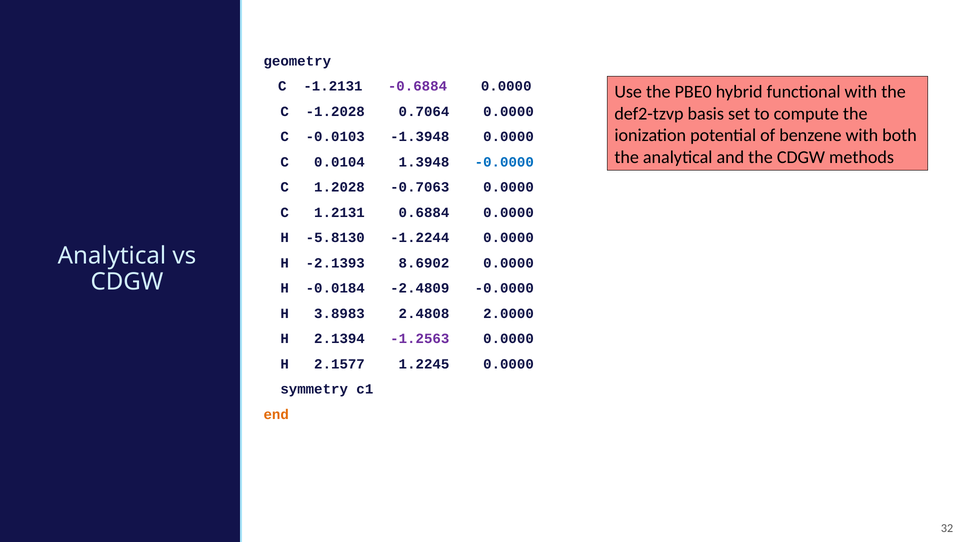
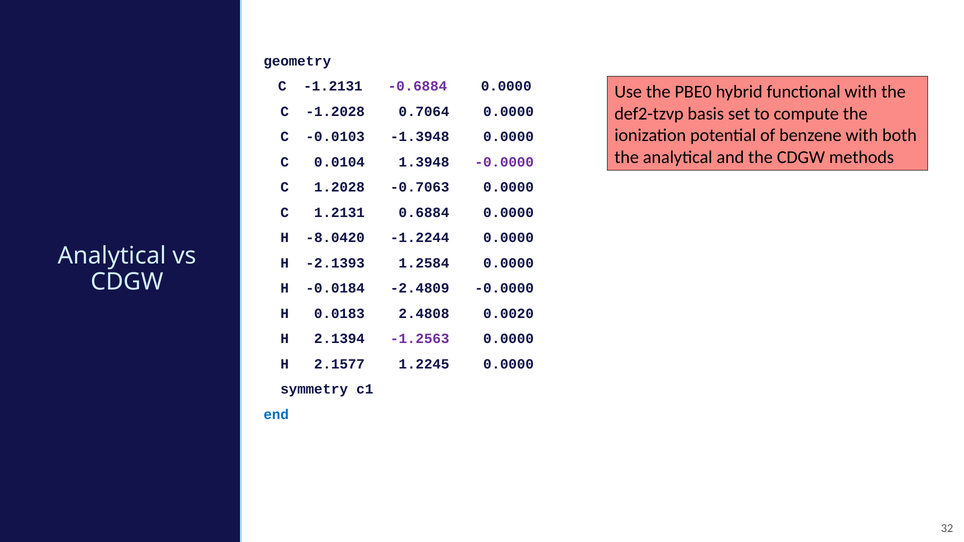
-0.0000 at (504, 162) colour: blue -> purple
-5.8130: -5.8130 -> -8.0420
8.6902: 8.6902 -> 1.2584
3.8983: 3.8983 -> 0.0183
2.0000: 2.0000 -> 0.0020
end colour: orange -> blue
